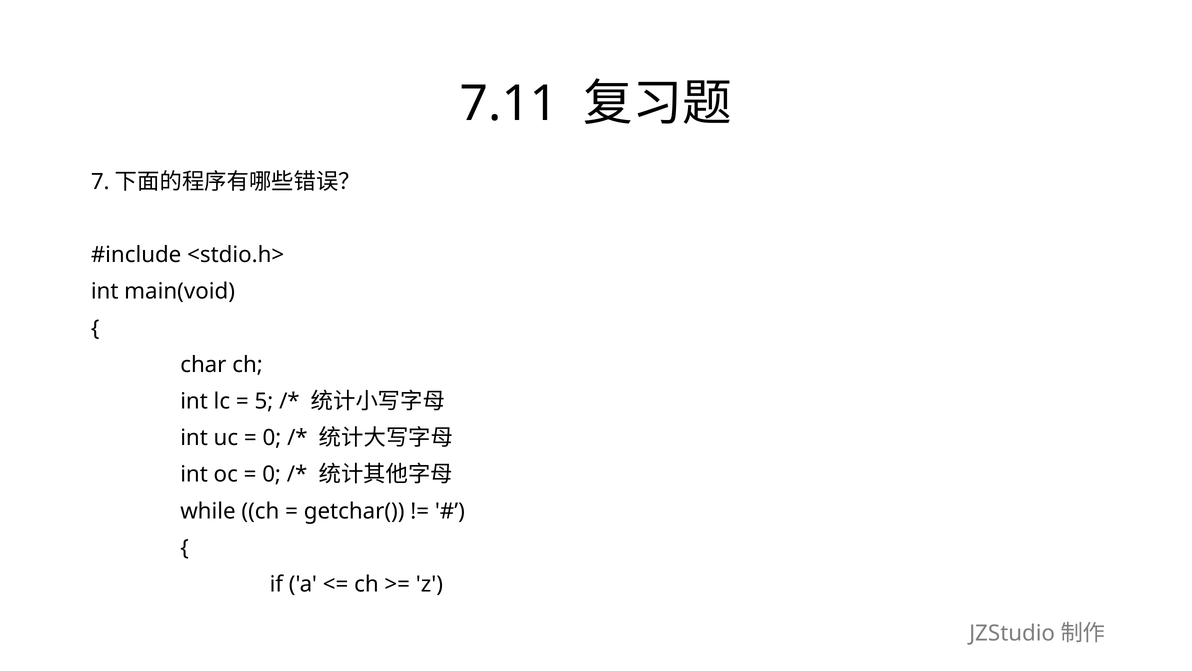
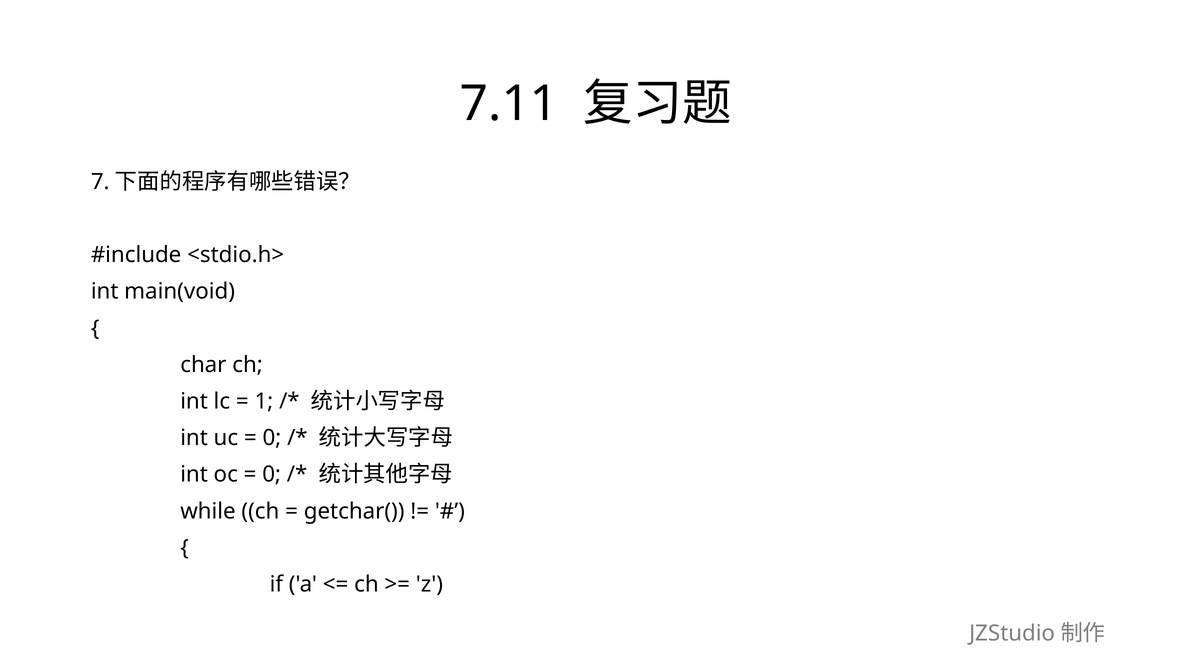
5: 5 -> 1
